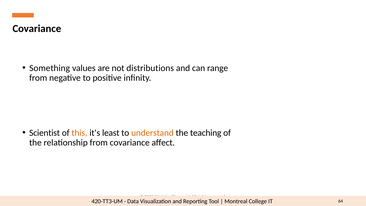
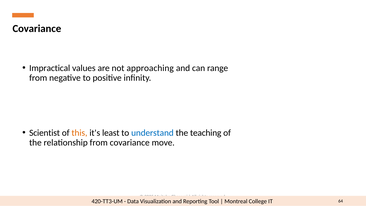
Something: Something -> Impractical
distributions: distributions -> approaching
understand colour: orange -> blue
affect: affect -> move
